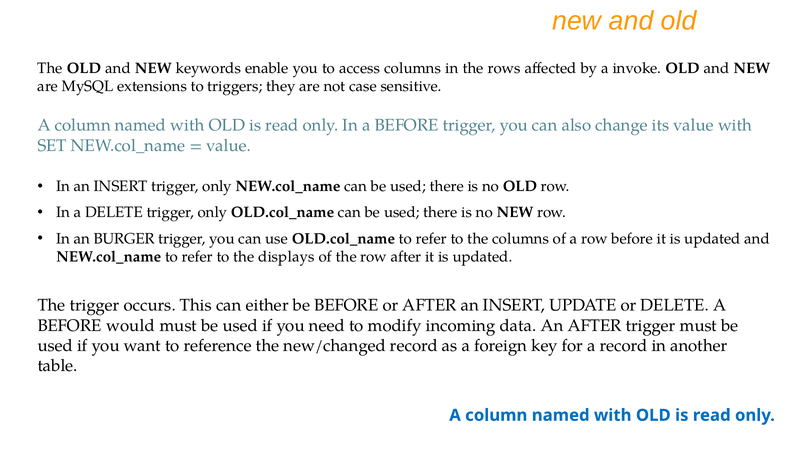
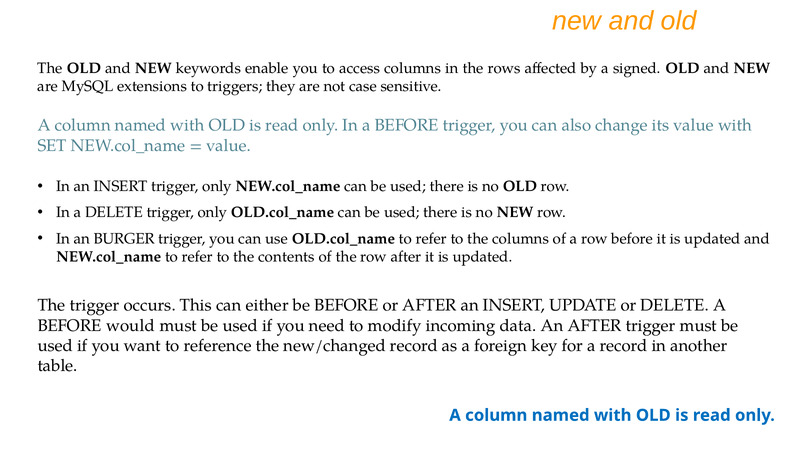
invoke: invoke -> signed
displays: displays -> contents
